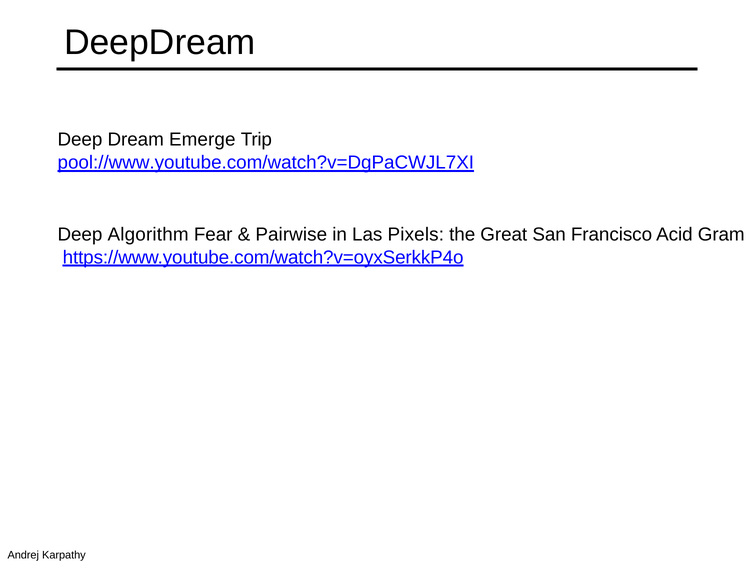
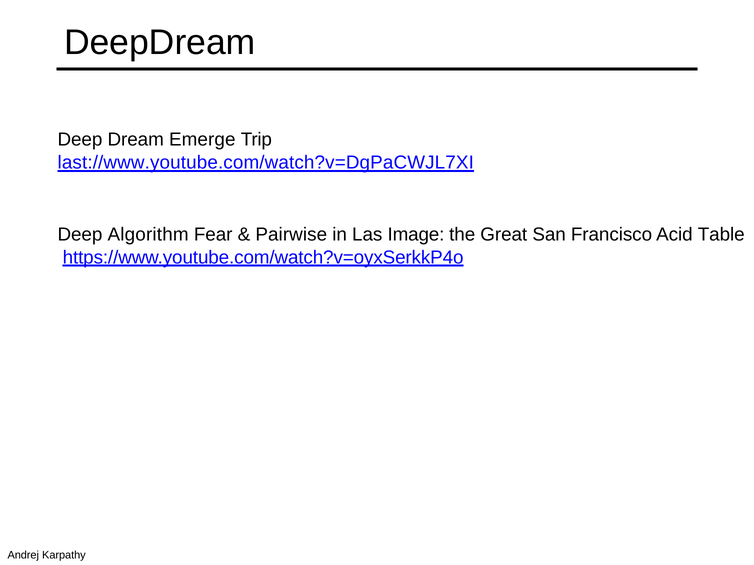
pool://www.youtube.com/watch?v=DgPaCWJL7XI: pool://www.youtube.com/watch?v=DgPaCWJL7XI -> last://www.youtube.com/watch?v=DgPaCWJL7XI
Pixels: Pixels -> Image
Gram: Gram -> Table
